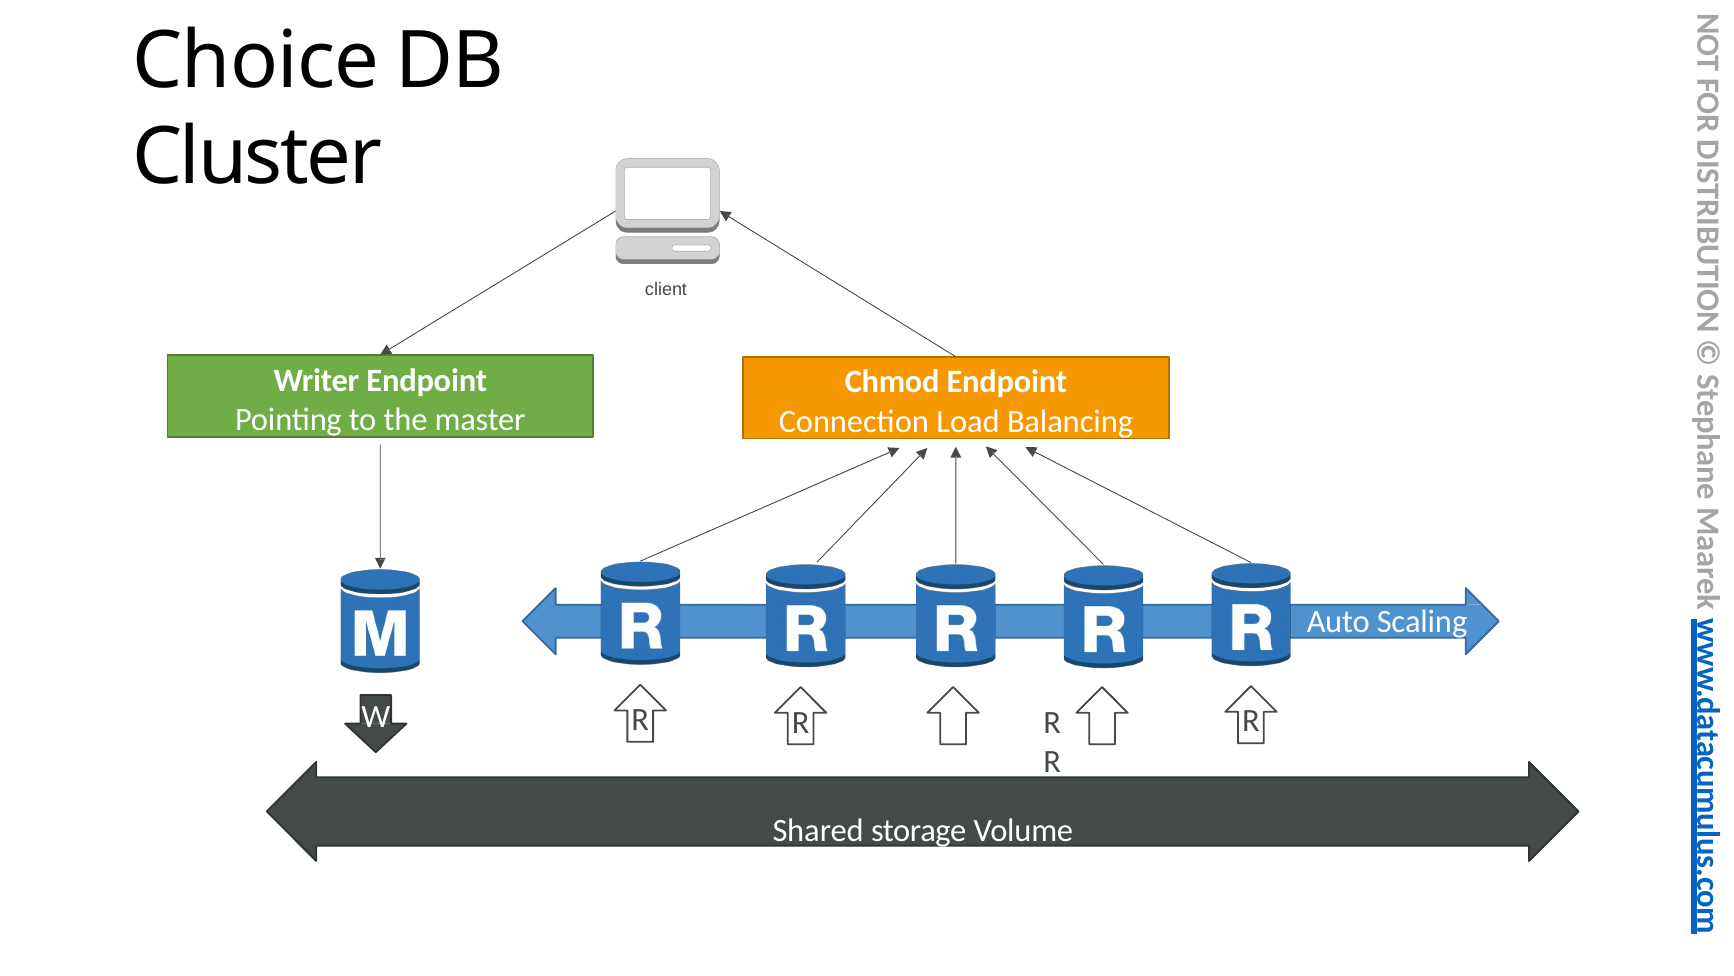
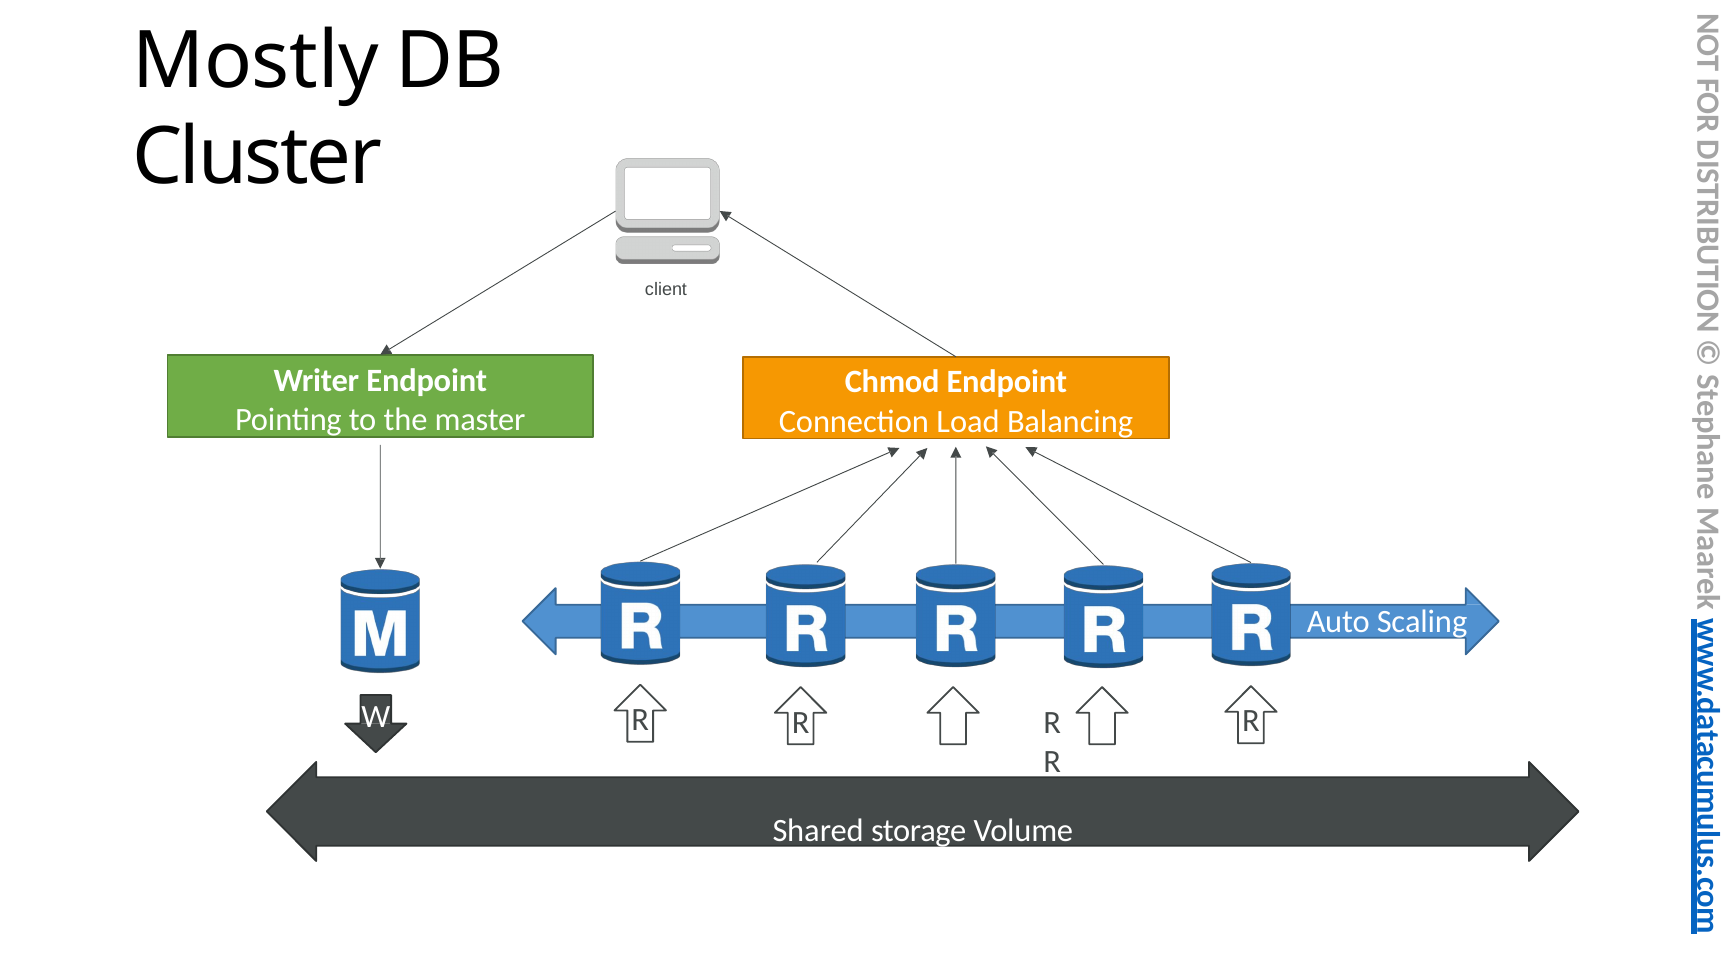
Choice: Choice -> Mostly
